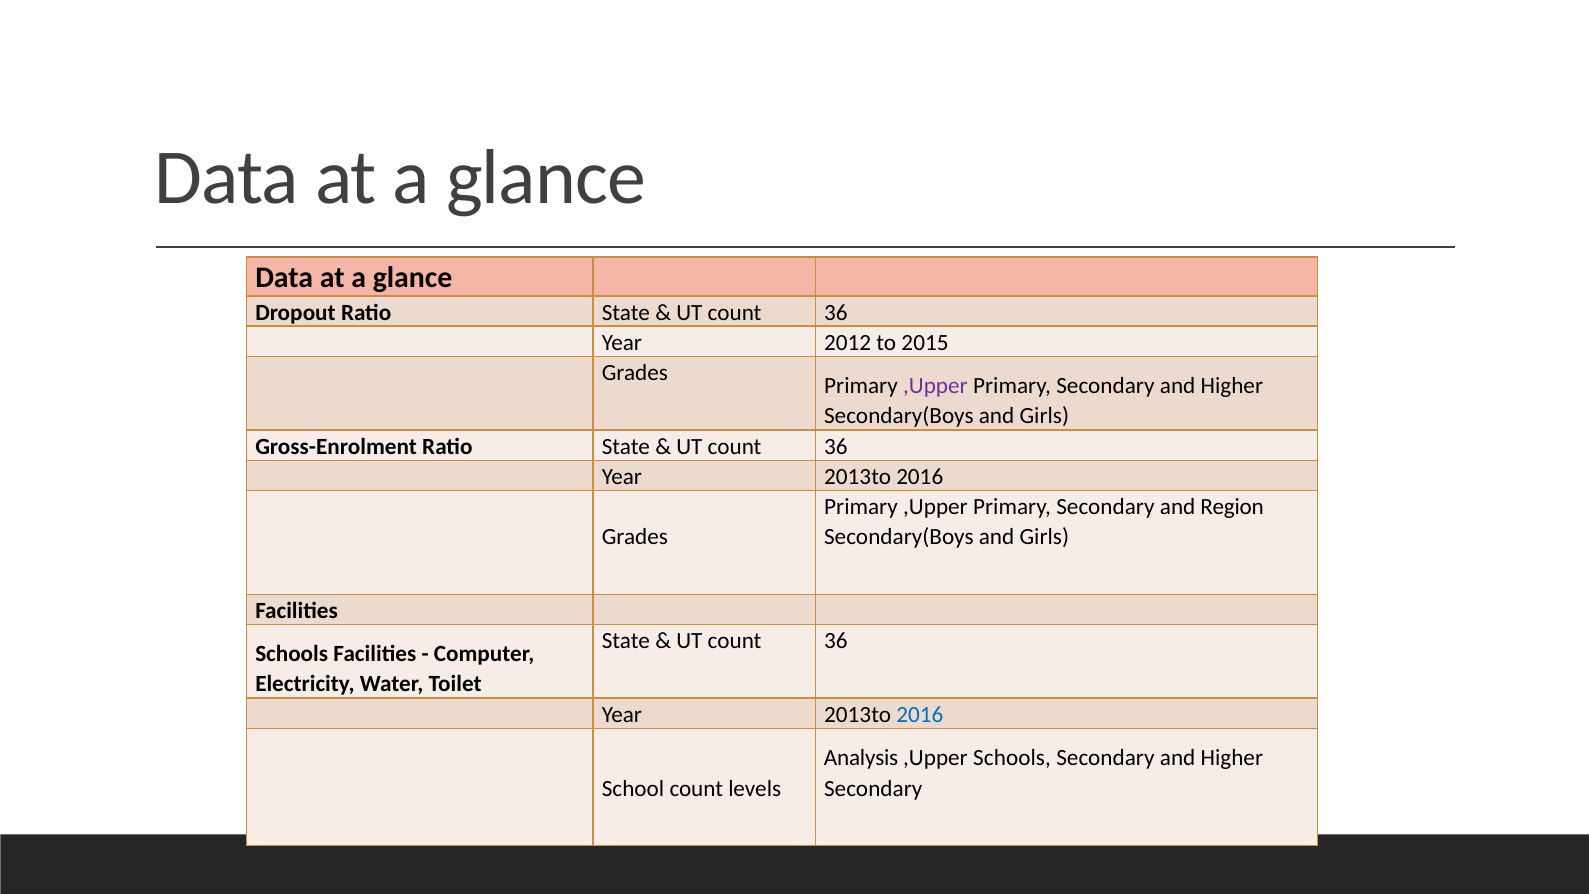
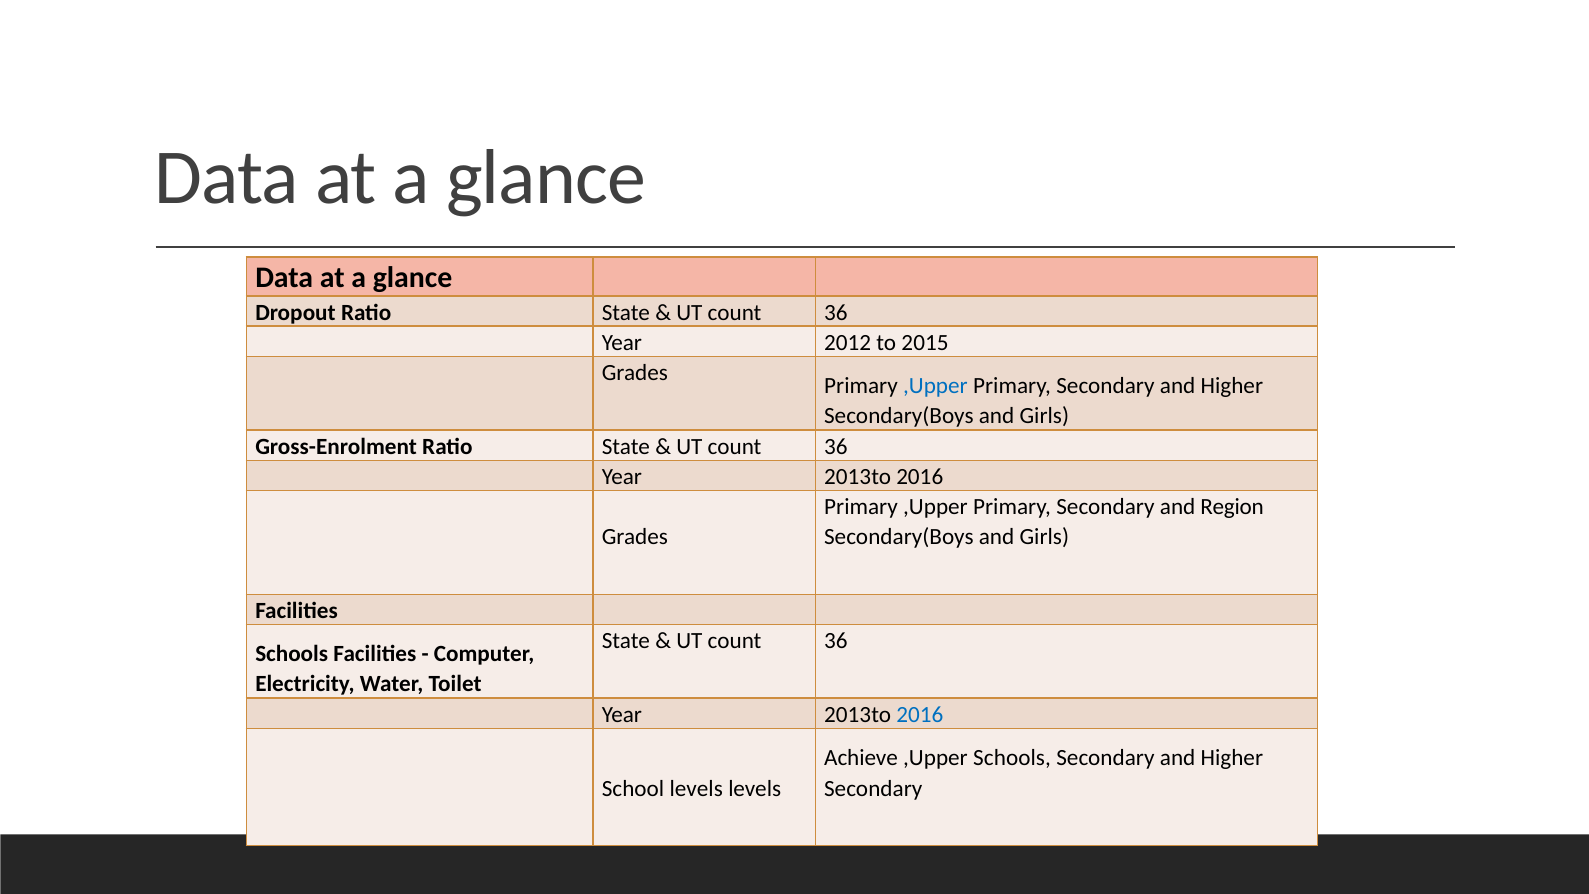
,Upper at (935, 386) colour: purple -> blue
Analysis: Analysis -> Achieve
School count: count -> levels
